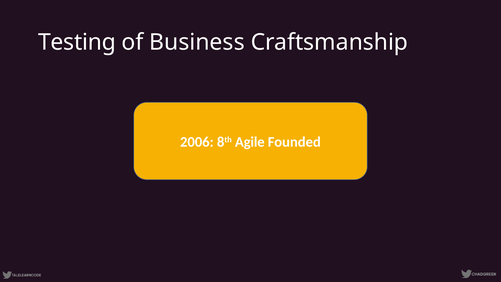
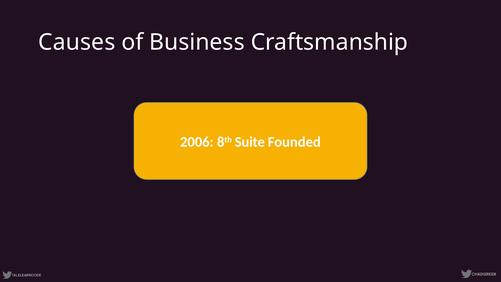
Testing: Testing -> Causes
Agile: Agile -> Suite
